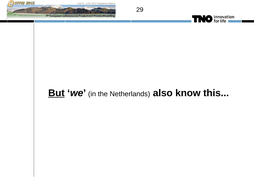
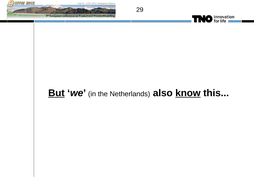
know underline: none -> present
